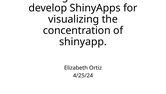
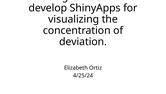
shinyapp: shinyapp -> deviation
